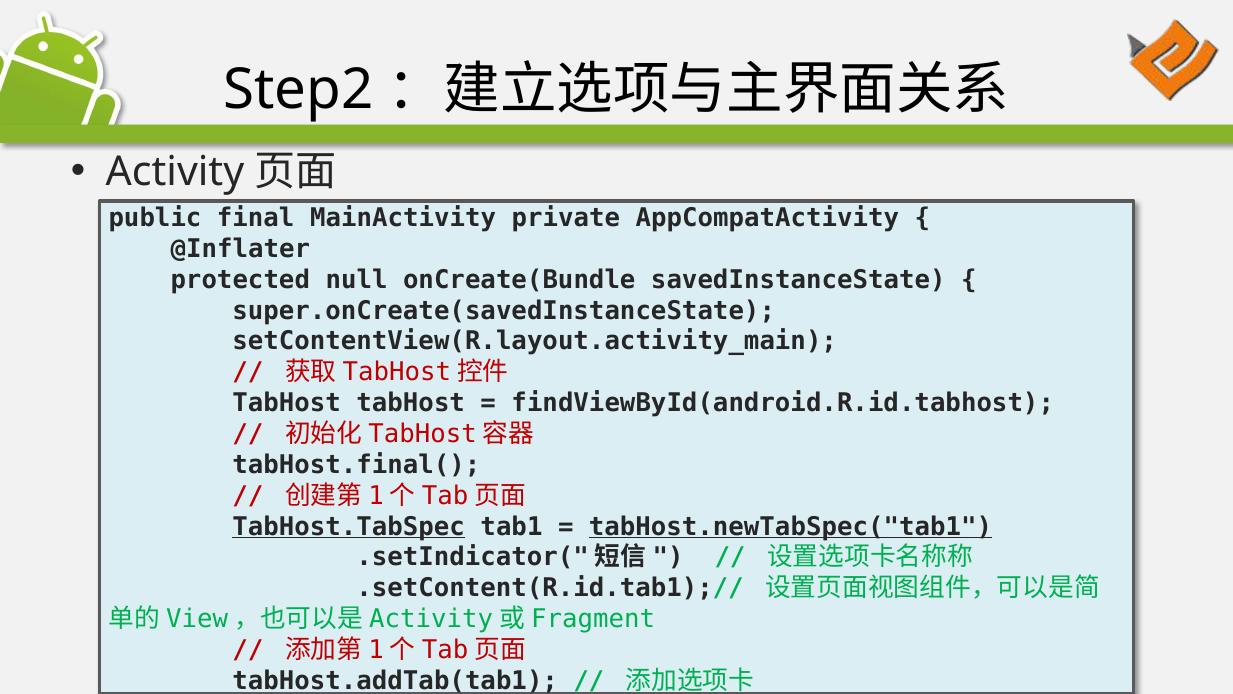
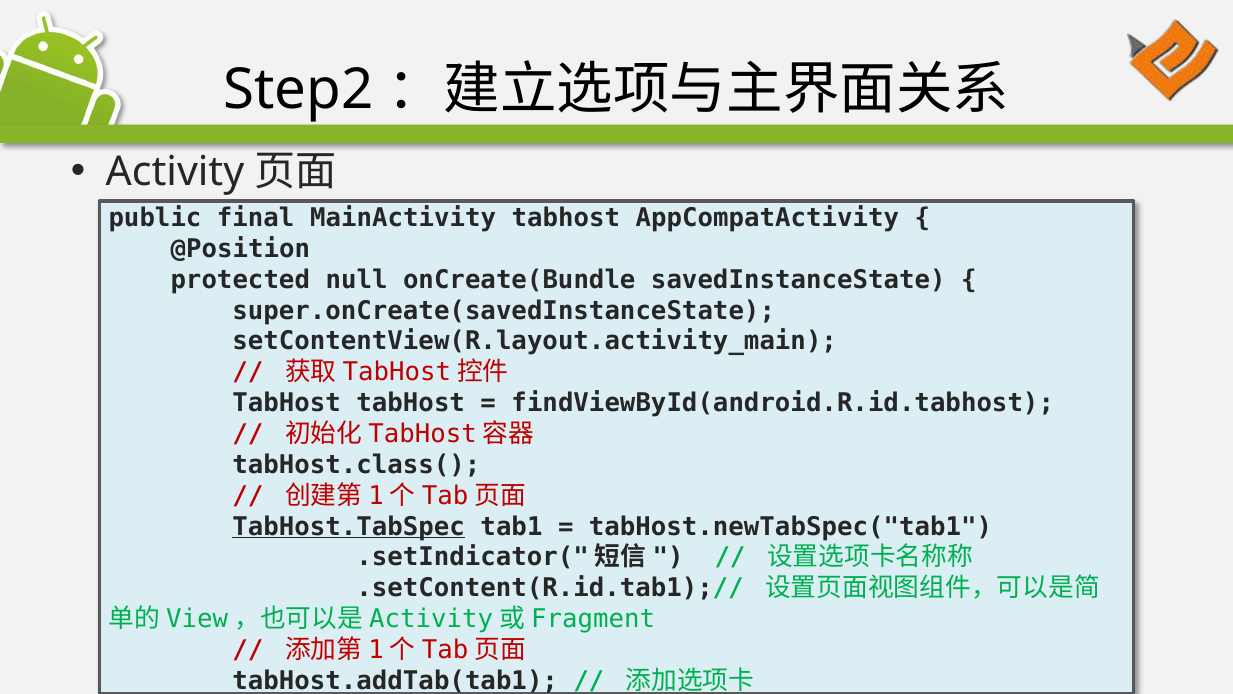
MainActivity private: private -> tabhost
@Inflater: @Inflater -> @Position
tabHost.final(: tabHost.final( -> tabHost.class(
tabHost.newTabSpec("tab1 underline: present -> none
